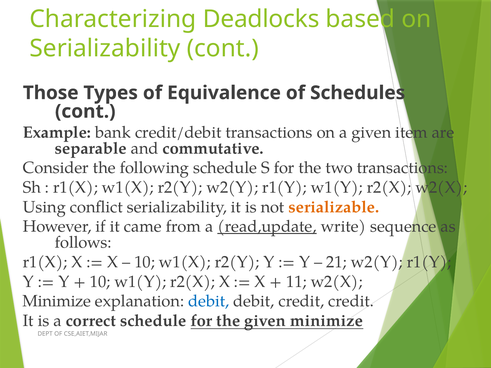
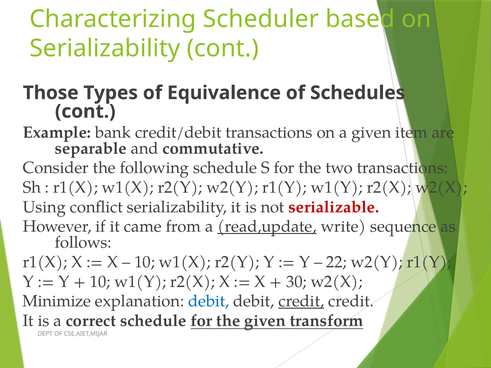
Deadlocks: Deadlocks -> Scheduler
serializable colour: orange -> red
21: 21 -> 22
11: 11 -> 30
credit at (301, 301) underline: none -> present
given minimize: minimize -> transform
